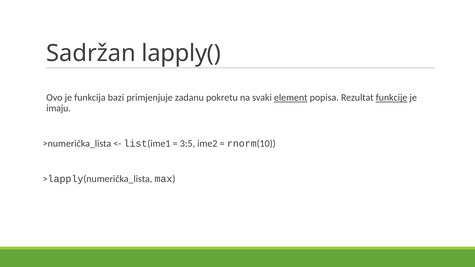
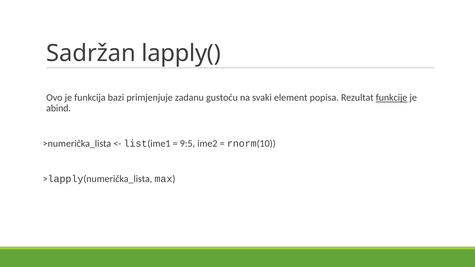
pokretu: pokretu -> gustoću
element underline: present -> none
imaju: imaju -> abind
3:5: 3:5 -> 9:5
